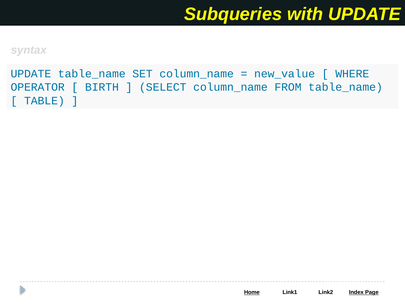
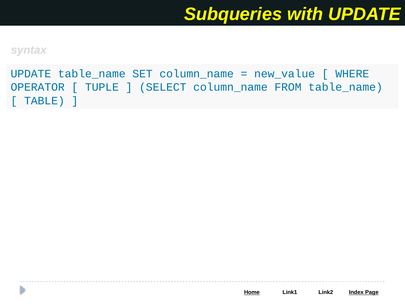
BIRTH: BIRTH -> TUPLE
